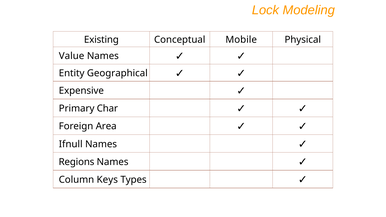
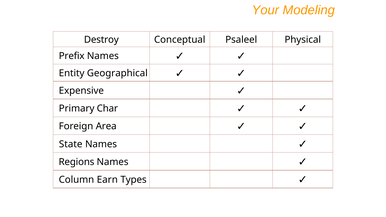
Lock: Lock -> Your
Existing: Existing -> Destroy
Mobile: Mobile -> Psaleel
Value: Value -> Prefix
Ifnull: Ifnull -> State
Keys: Keys -> Earn
